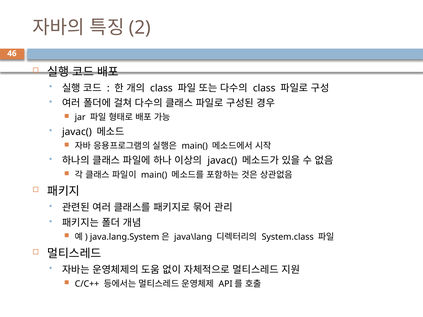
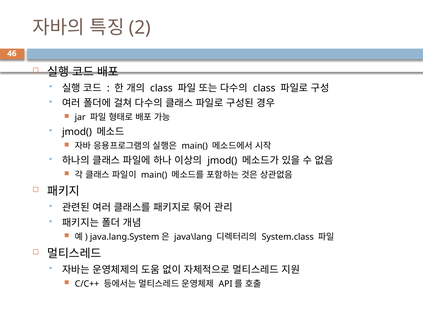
javac( at (77, 132): javac( -> jmod(
javac( at (222, 161): javac( -> jmod(
